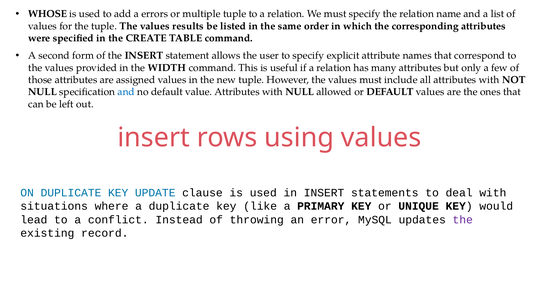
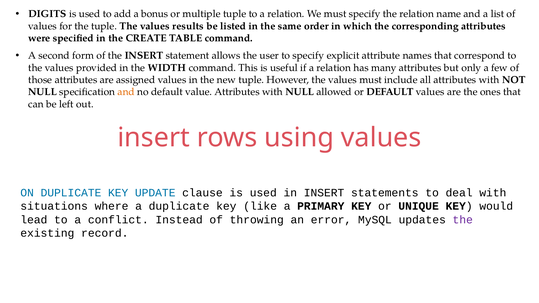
WHOSE: WHOSE -> DIGITS
errors: errors -> bonus
and at (126, 92) colour: blue -> orange
